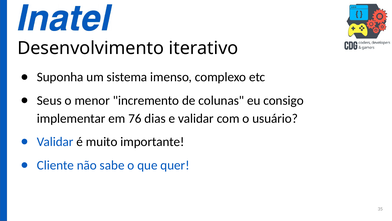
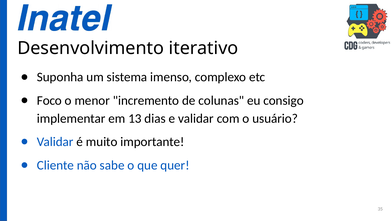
Seus: Seus -> Foco
76: 76 -> 13
